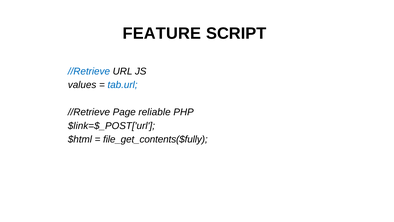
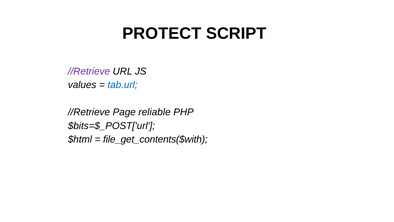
FEATURE: FEATURE -> PROTECT
//Retrieve at (89, 71) colour: blue -> purple
$link=$_POST['url: $link=$_POST['url -> $bits=$_POST['url
file_get_contents($fully: file_get_contents($fully -> file_get_contents($with
